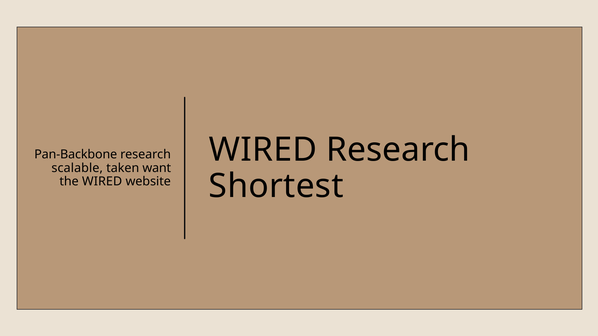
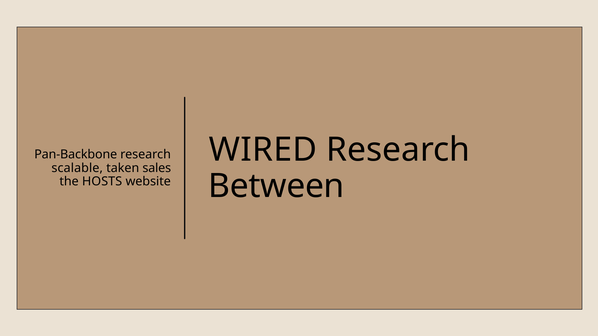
want: want -> sales
Shortest: Shortest -> Between
the WIRED: WIRED -> HOSTS
